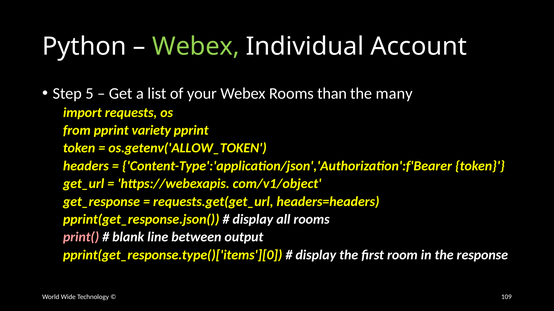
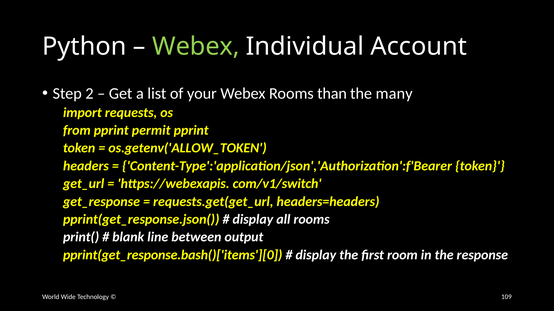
5: 5 -> 2
variety: variety -> permit
com/v1/object: com/v1/object -> com/v1/switch
print( colour: pink -> white
pprint(get_response.type()['items'][0: pprint(get_response.type()['items'][0 -> pprint(get_response.bash()['items'][0
